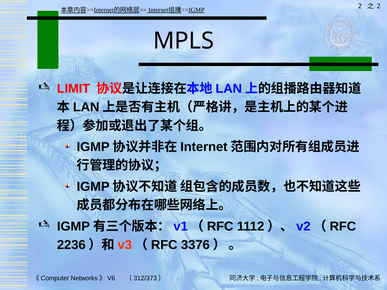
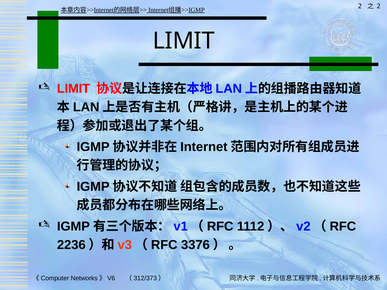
MPLS at (184, 41): MPLS -> LIMIT
